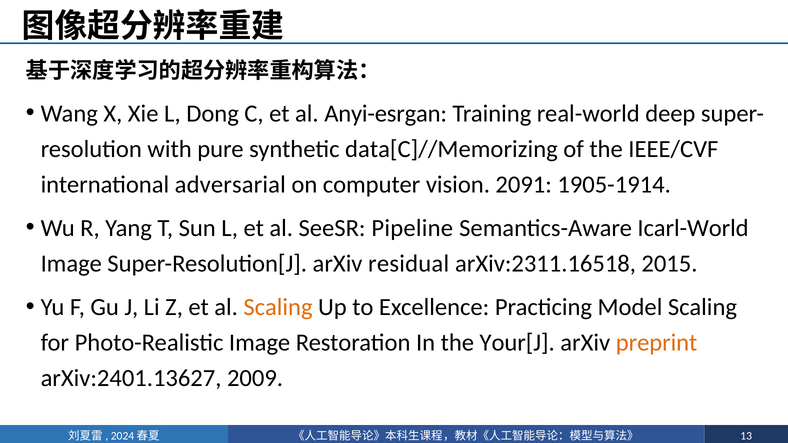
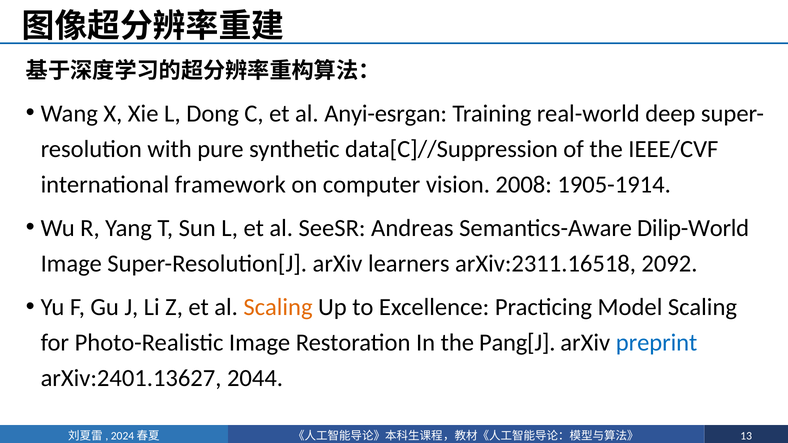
data[C]//Memorizing: data[C]//Memorizing -> data[C]//Suppression
adversarial: adversarial -> framework
2091: 2091 -> 2008
Pipeline: Pipeline -> Andreas
Icarl-World: Icarl-World -> Dilip-World
residual: residual -> learners
2015: 2015 -> 2092
Your[J: Your[J -> Pang[J
preprint colour: orange -> blue
2009: 2009 -> 2044
